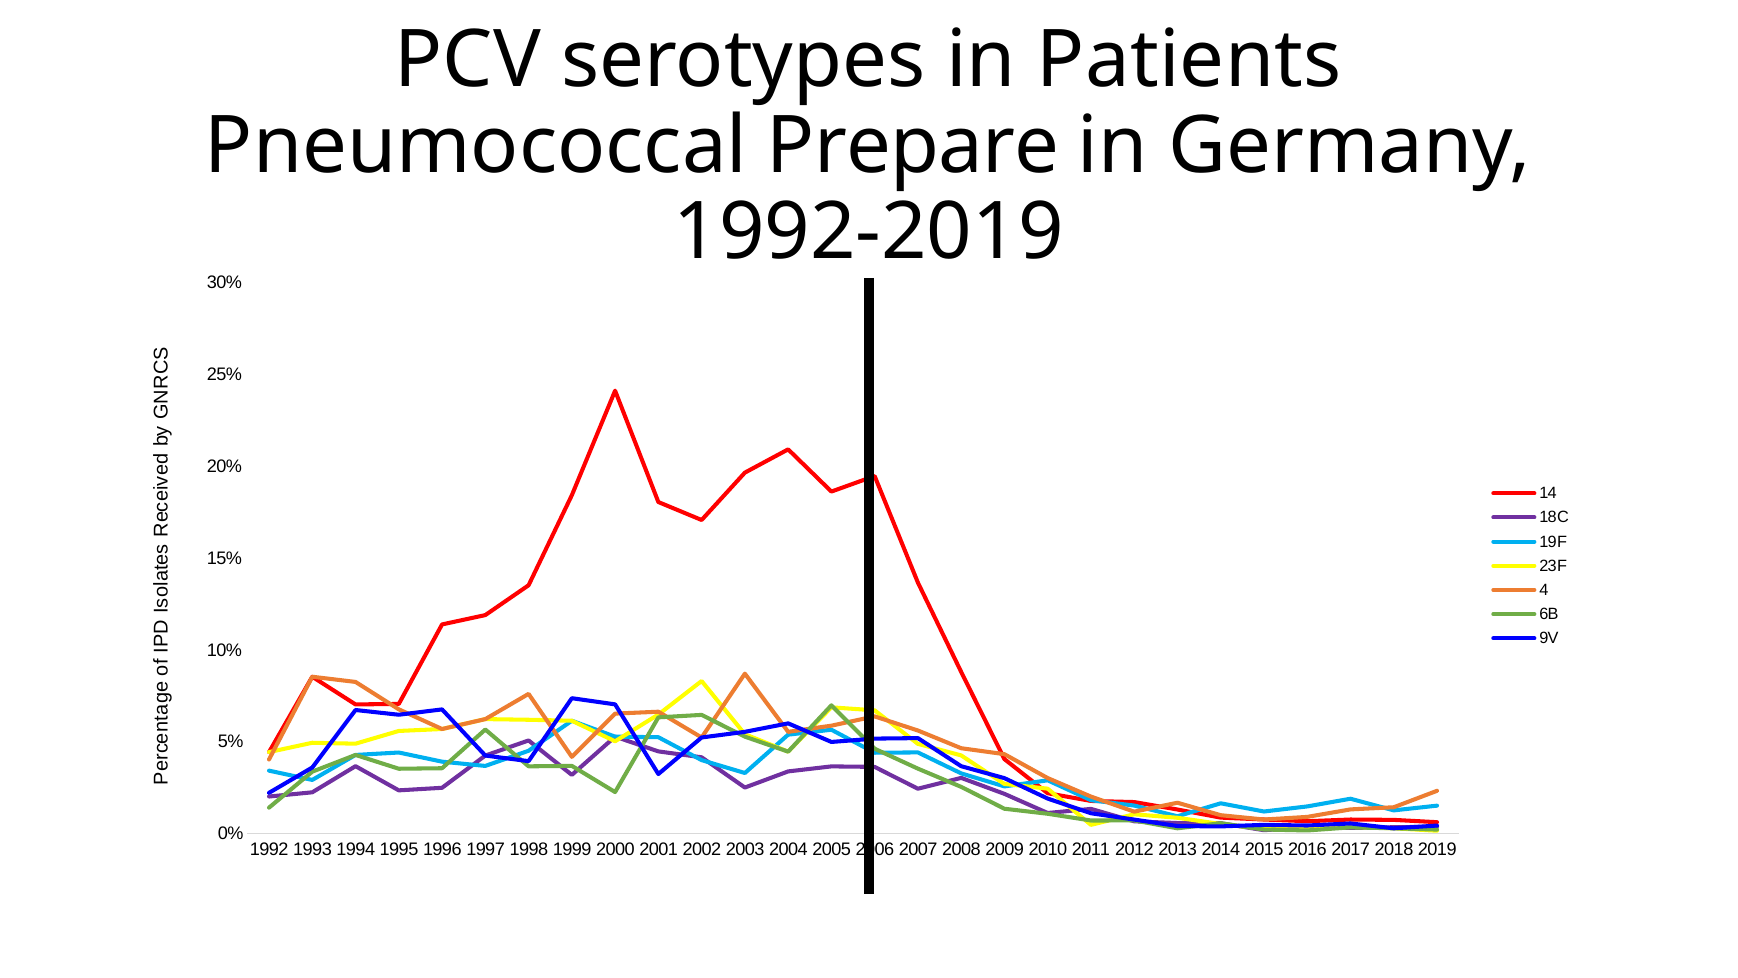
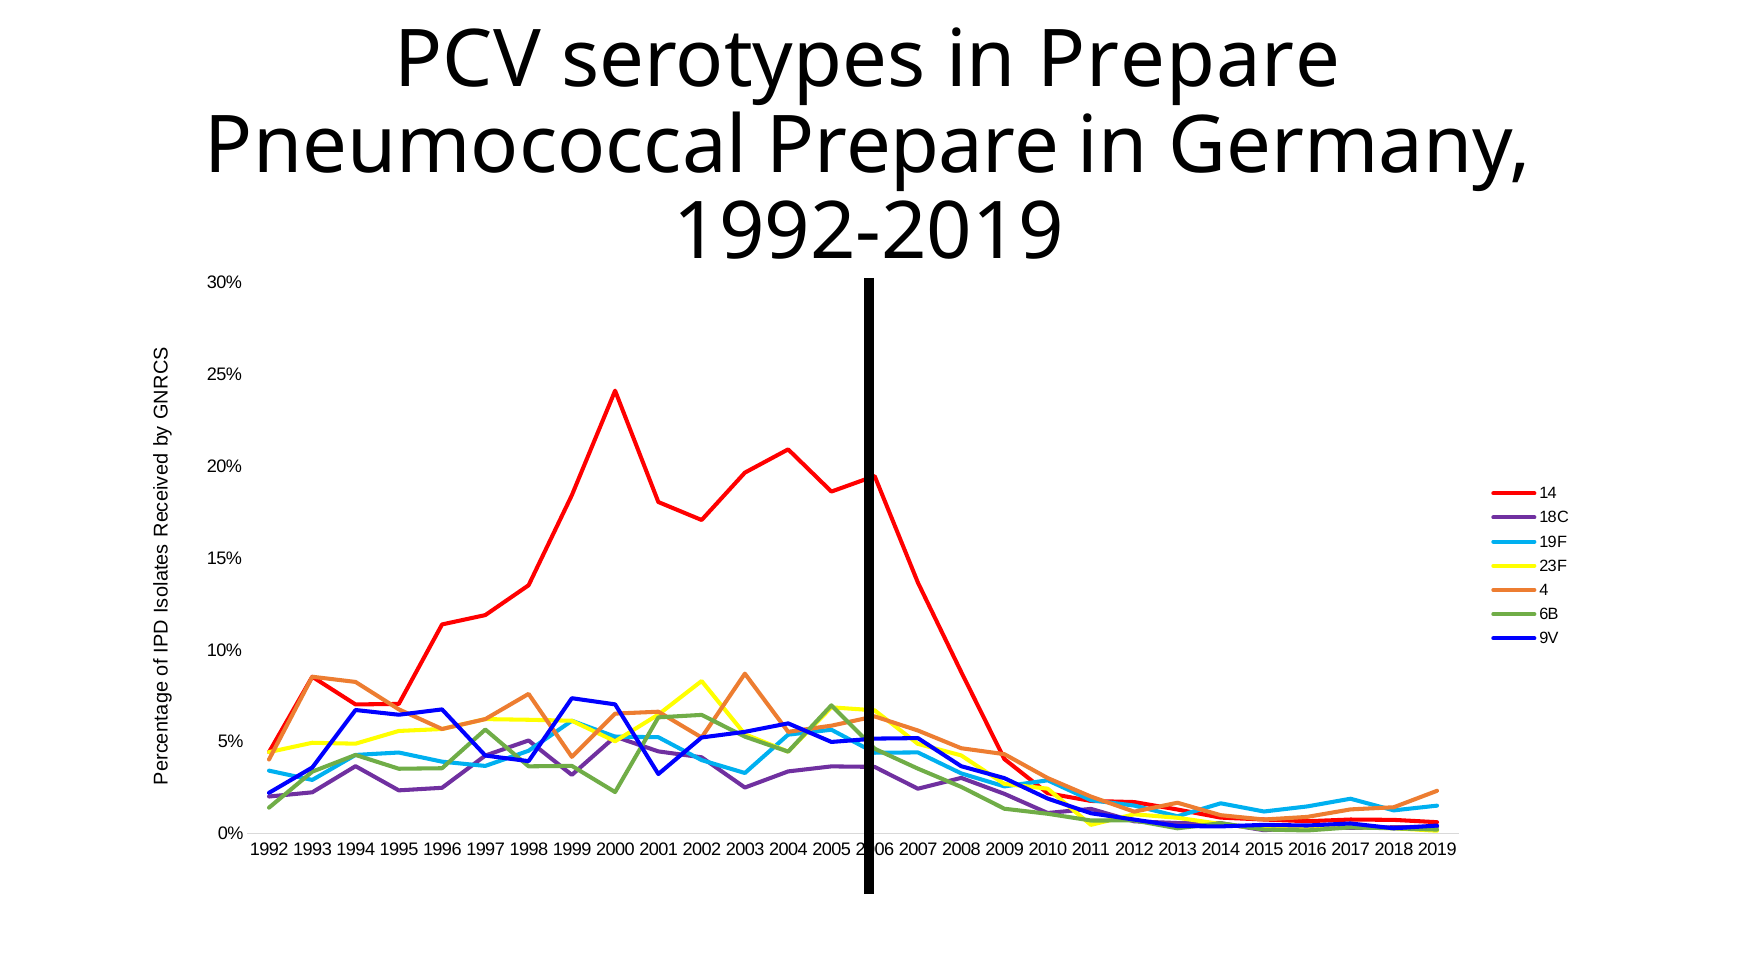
in Patients: Patients -> Prepare
